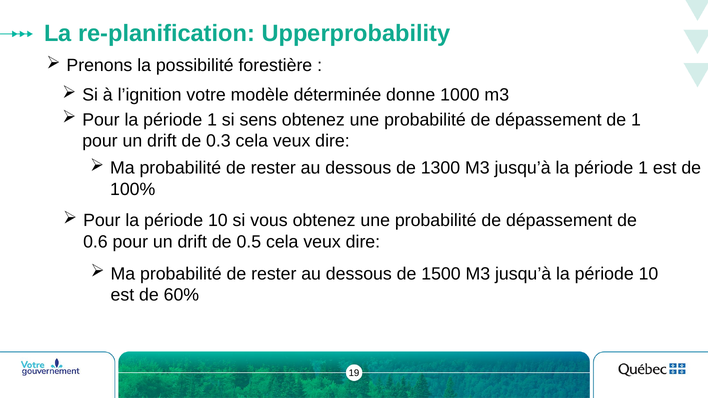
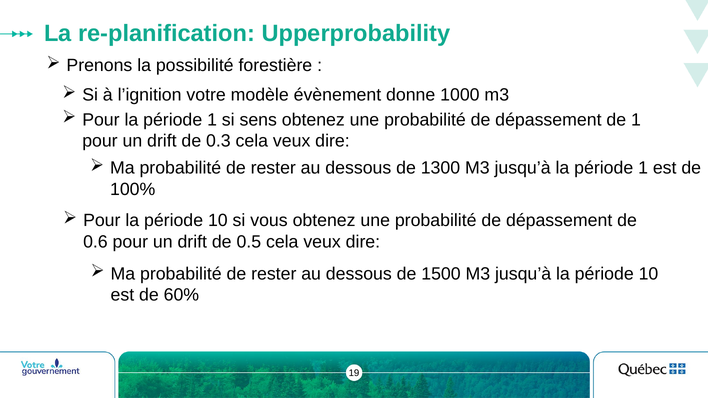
déterminée: déterminée -> évènement
